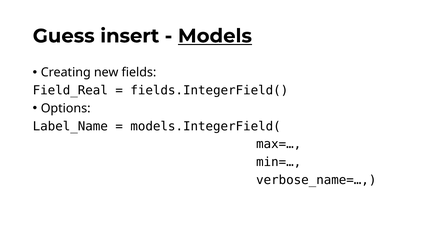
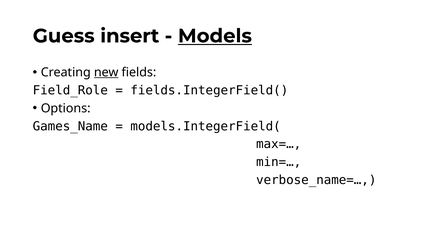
new underline: none -> present
Field_Real: Field_Real -> Field_Role
Label_Name: Label_Name -> Games_Name
